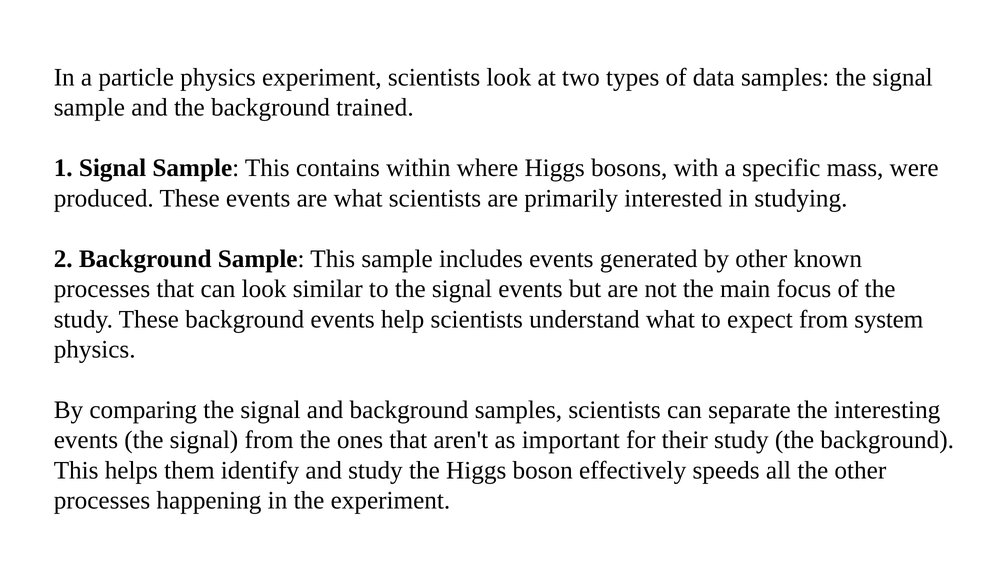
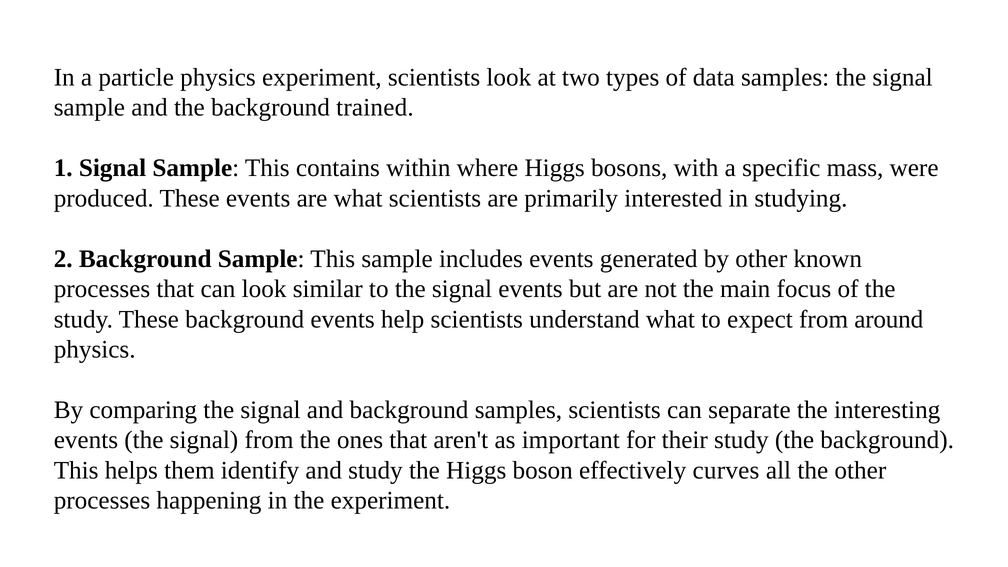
system: system -> around
speeds: speeds -> curves
